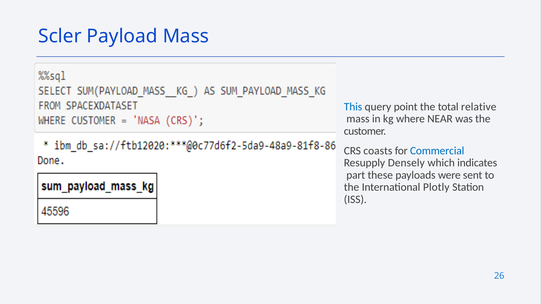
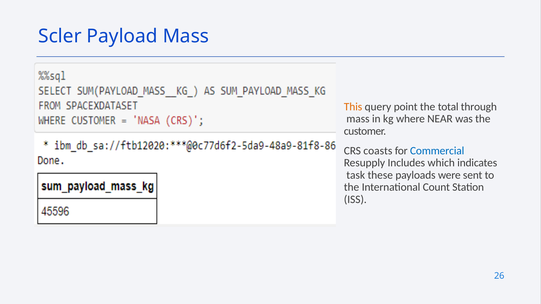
This colour: blue -> orange
relative: relative -> through
Densely: Densely -> Includes
part: part -> task
Plotly: Plotly -> Count
